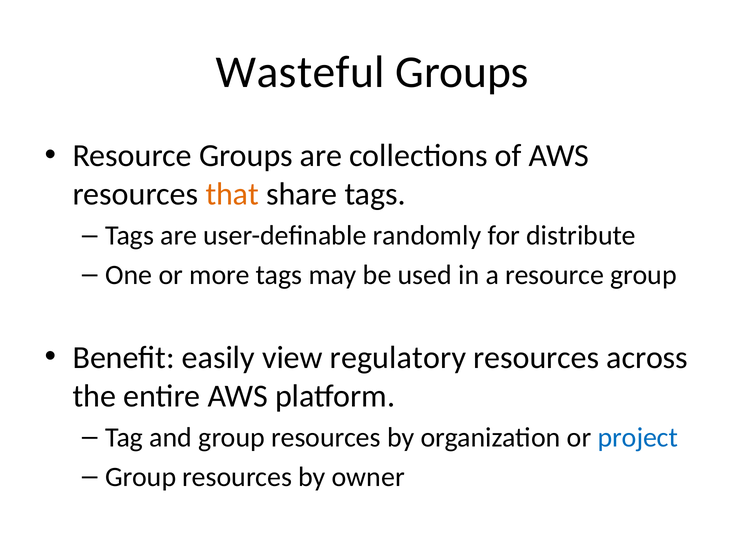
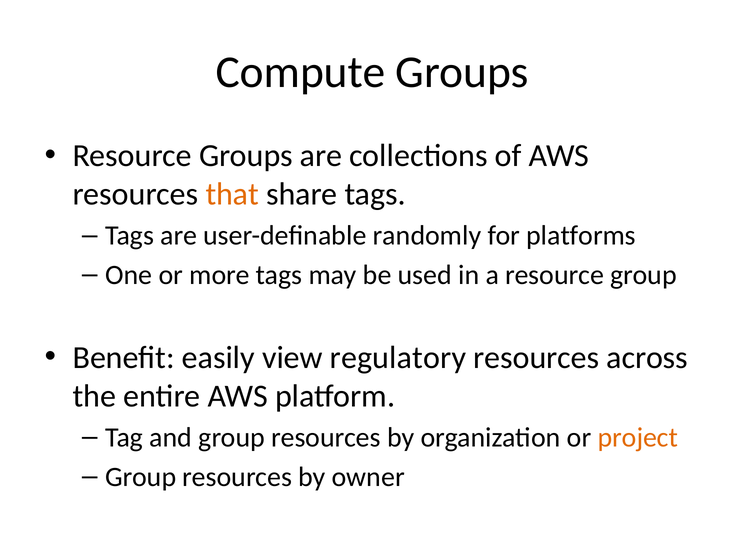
Wasteful: Wasteful -> Compute
distribute: distribute -> platforms
project colour: blue -> orange
